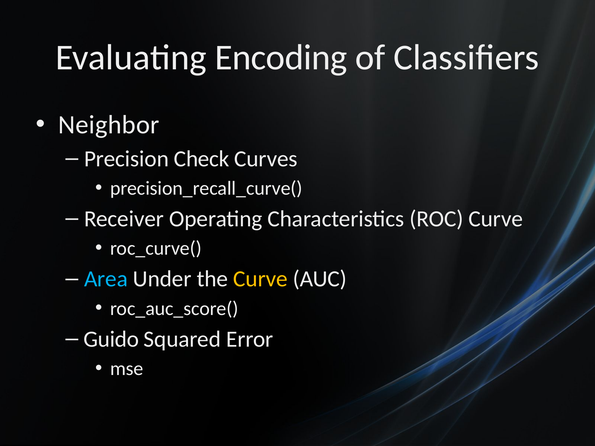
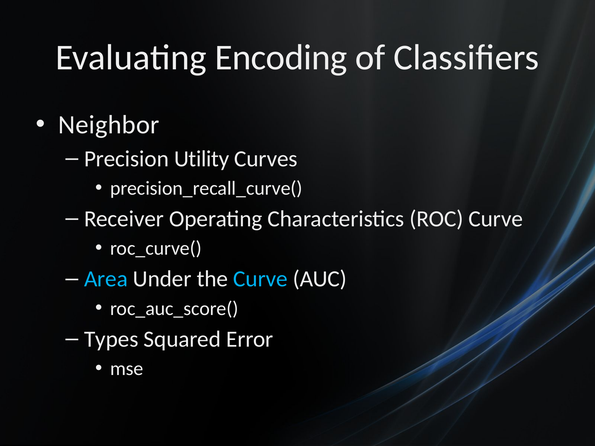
Check: Check -> Utility
Curve at (260, 279) colour: yellow -> light blue
Guido: Guido -> Types
